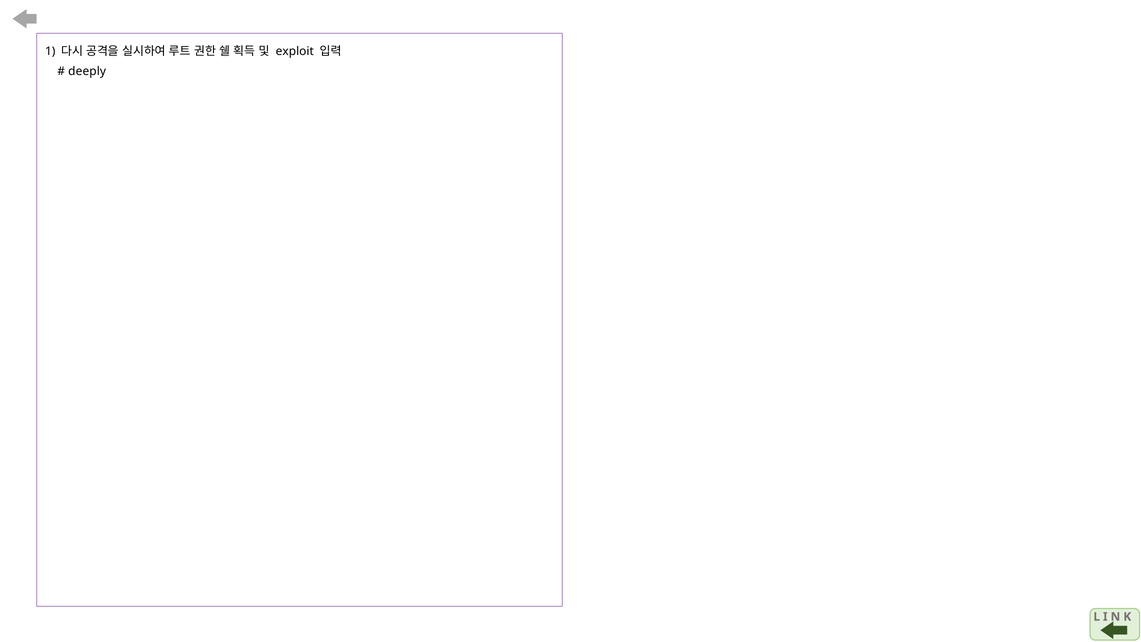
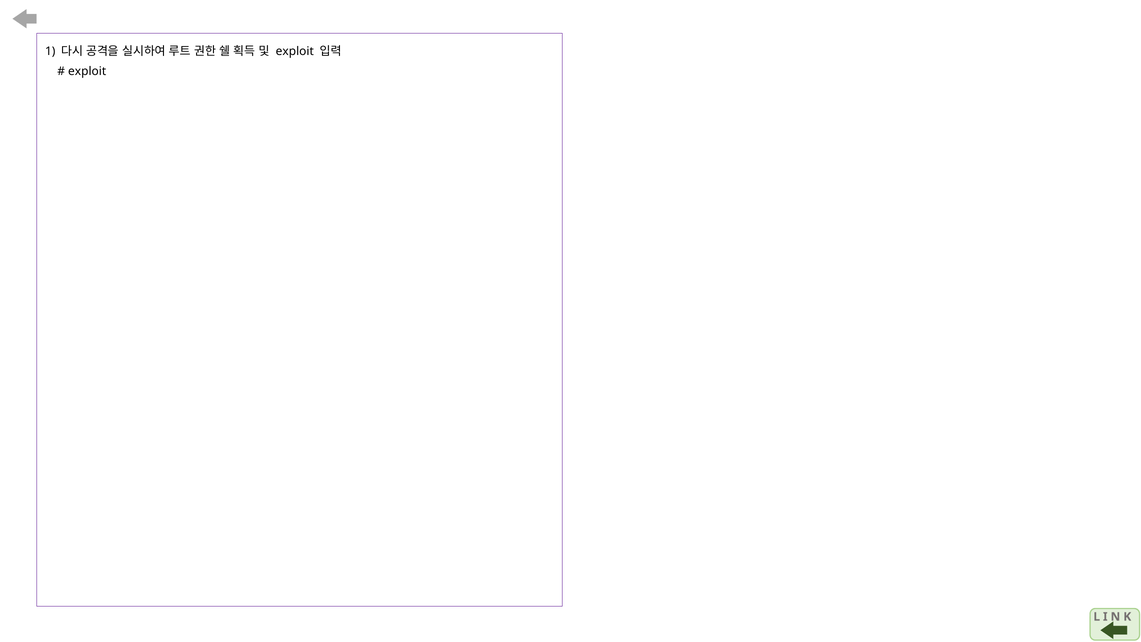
deeply at (87, 71): deeply -> exploit
